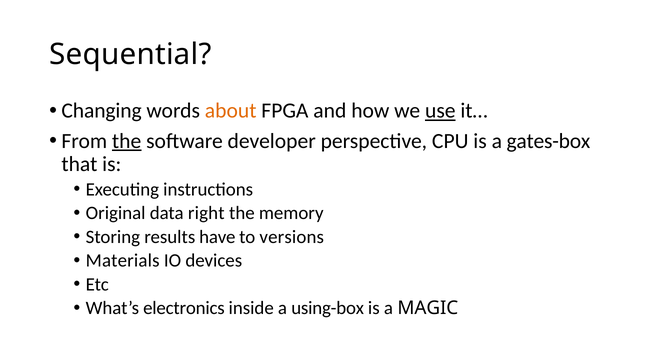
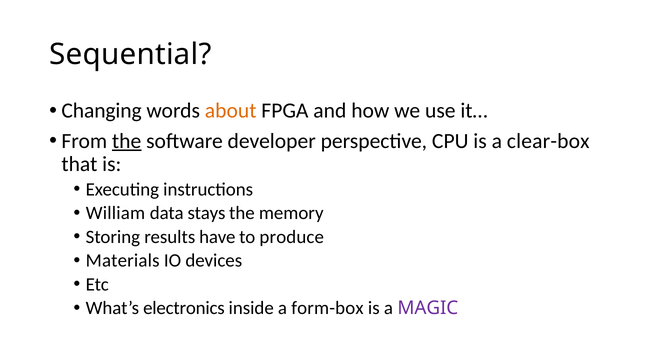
use underline: present -> none
gates-box: gates-box -> clear-box
Original: Original -> William
right: right -> stays
versions: versions -> produce
using-box: using-box -> form-box
MAGIC colour: black -> purple
